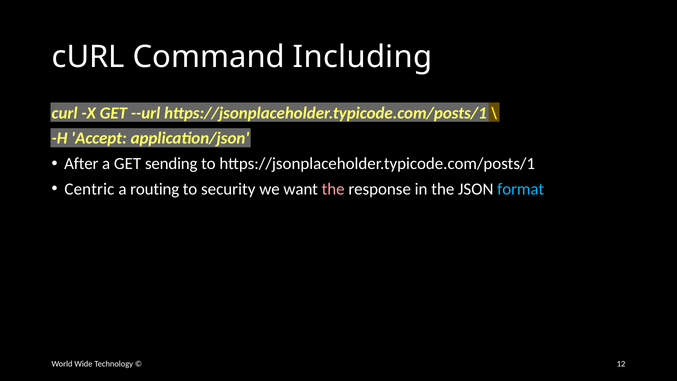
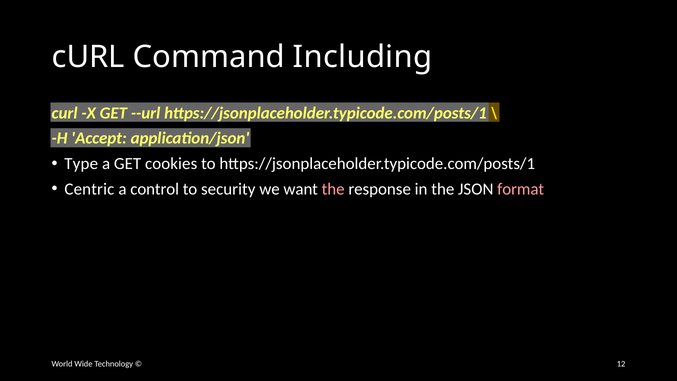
After: After -> Type
sending: sending -> cookies
routing: routing -> control
format colour: light blue -> pink
